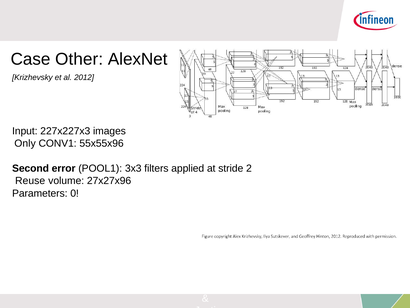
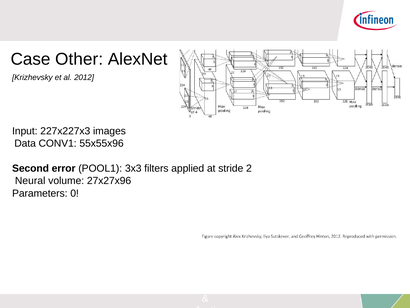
Only: Only -> Data
Reuse: Reuse -> Neural
